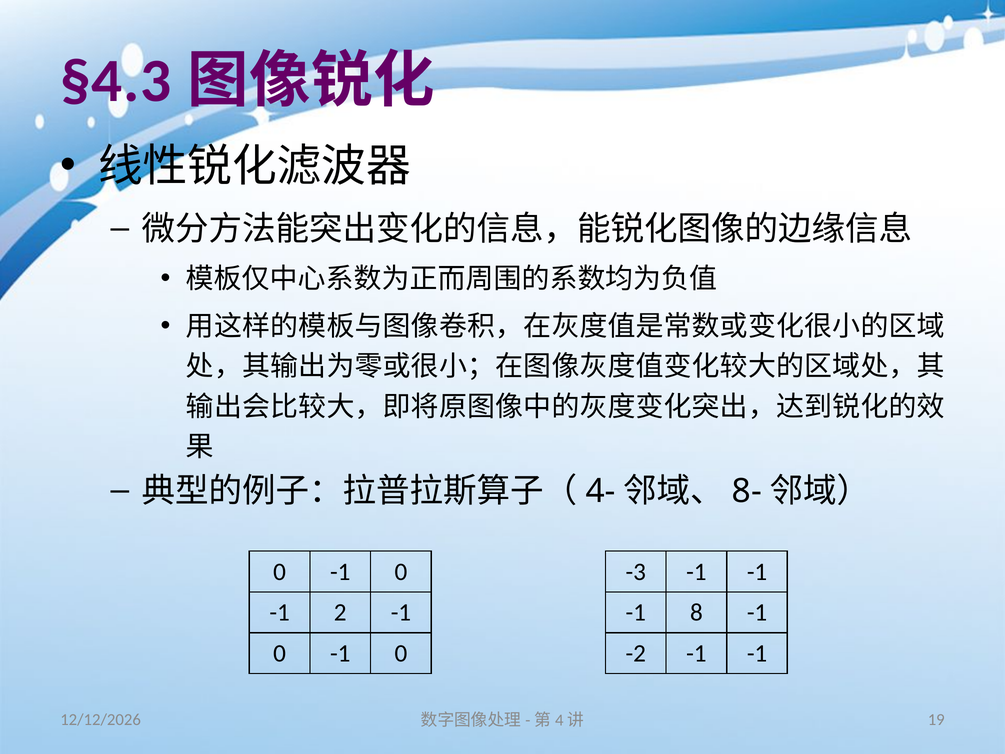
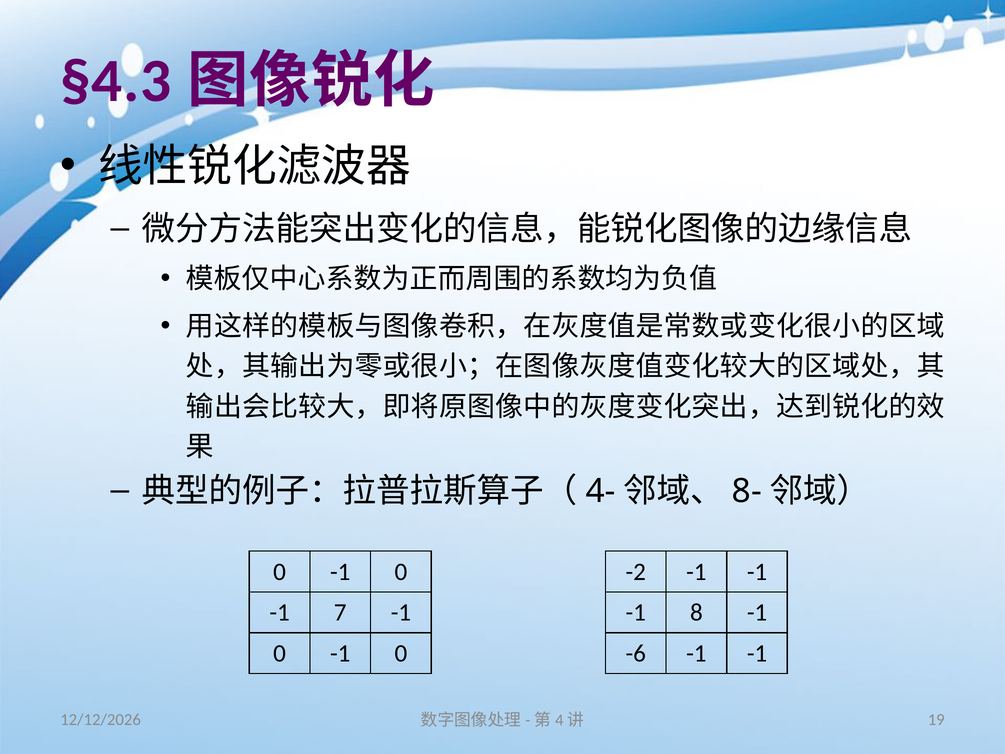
-3: -3 -> -2
2: 2 -> 7
-2: -2 -> -6
